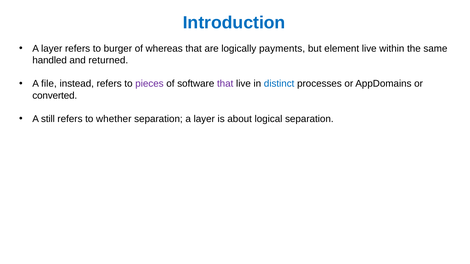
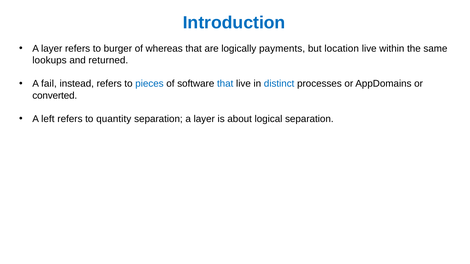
element: element -> location
handled: handled -> lookups
file: file -> fail
pieces colour: purple -> blue
that at (225, 84) colour: purple -> blue
still: still -> left
whether: whether -> quantity
